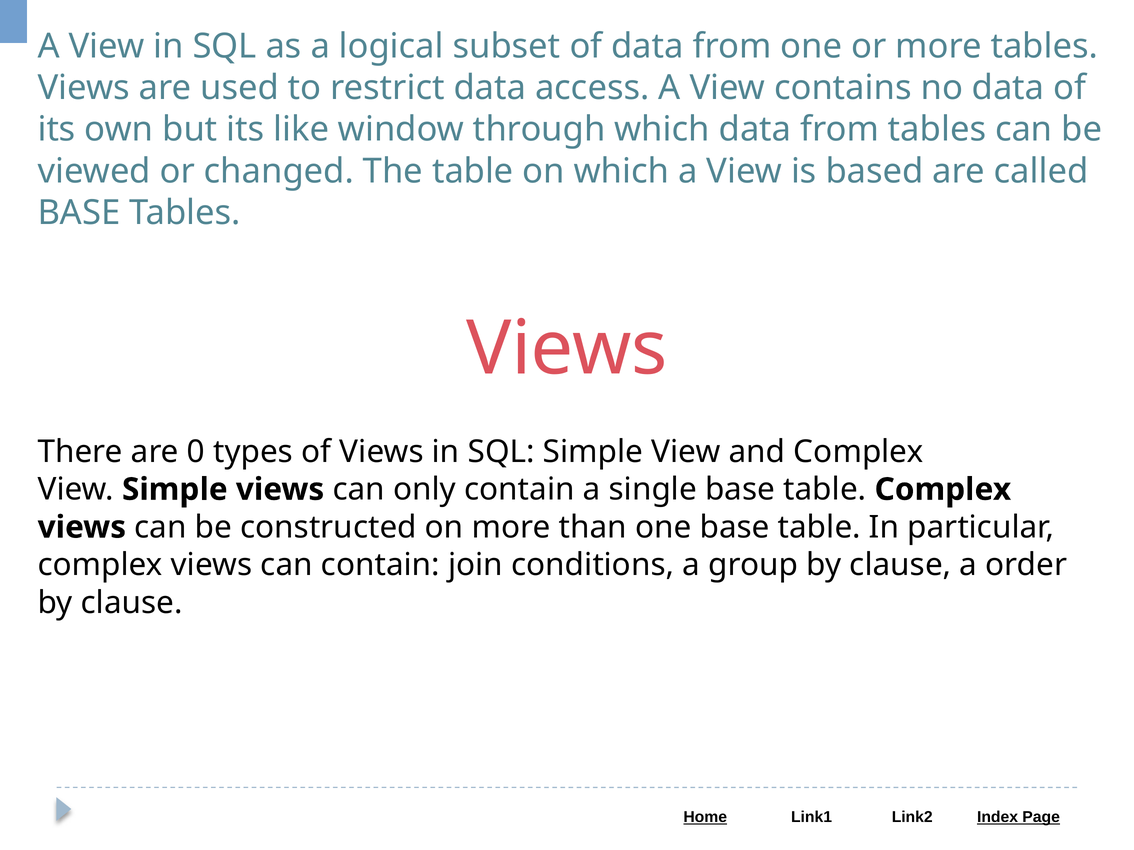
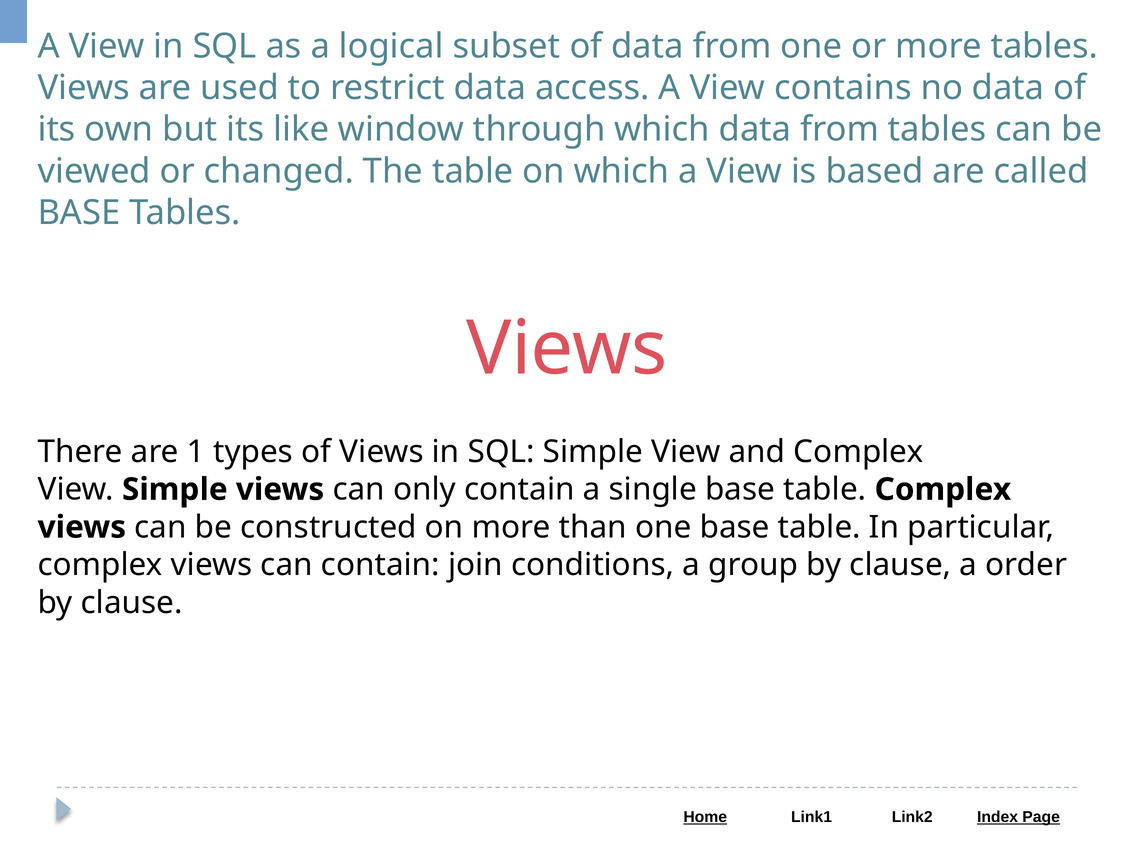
0: 0 -> 1
